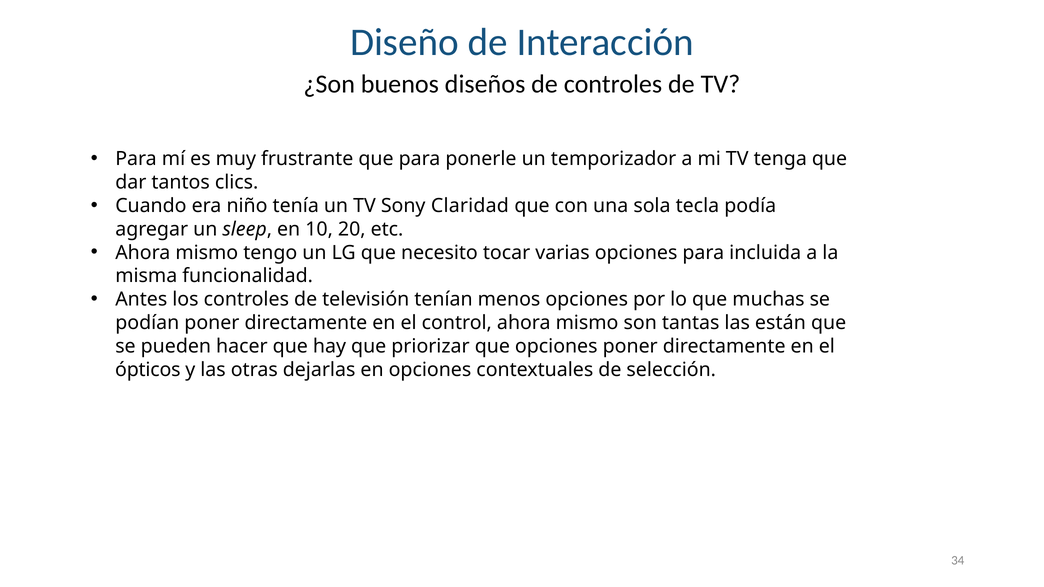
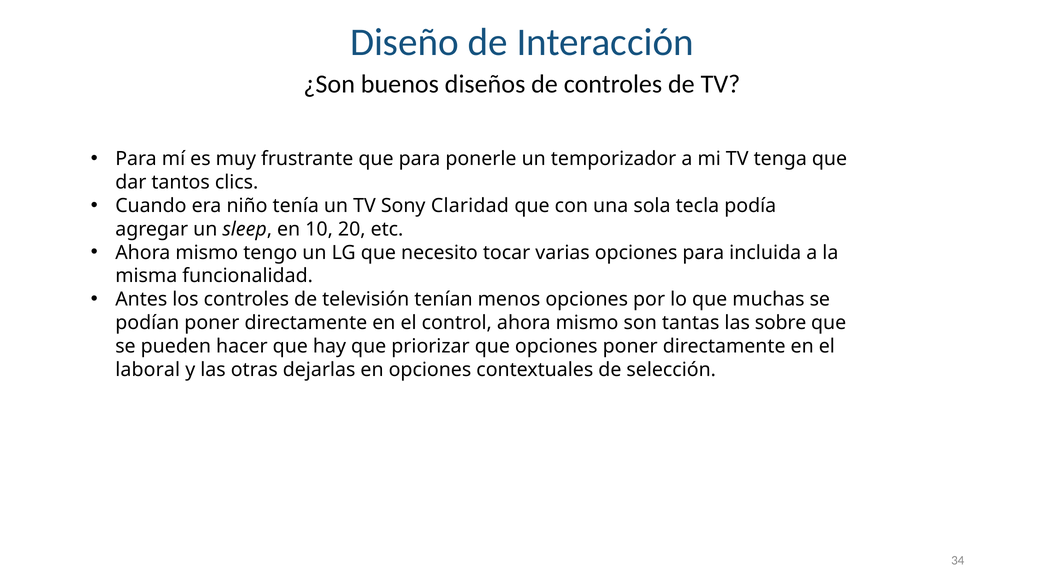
están: están -> sobre
ópticos: ópticos -> laboral
